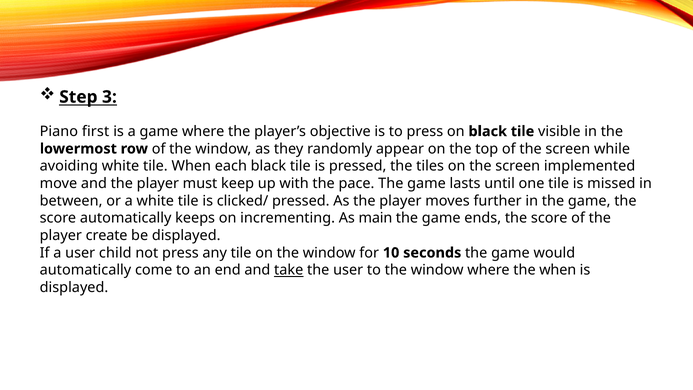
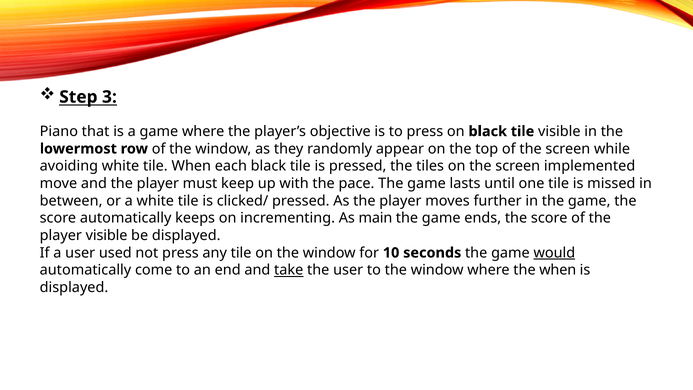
first: first -> that
player create: create -> visible
child: child -> used
would underline: none -> present
